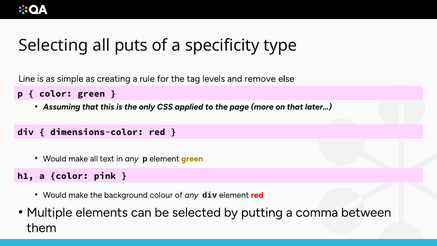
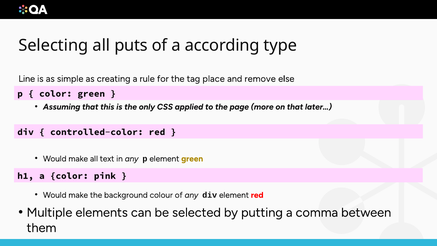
specificity: specificity -> according
levels: levels -> place
dimensions-color: dimensions-color -> controlled-color
